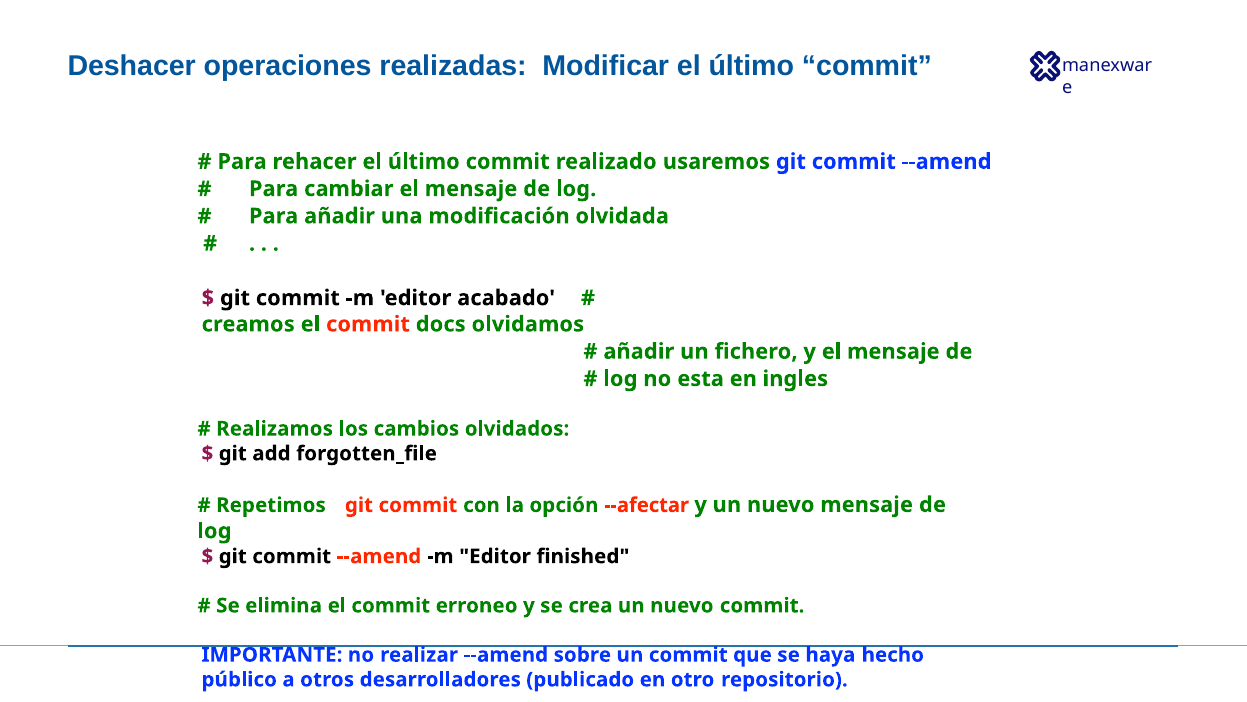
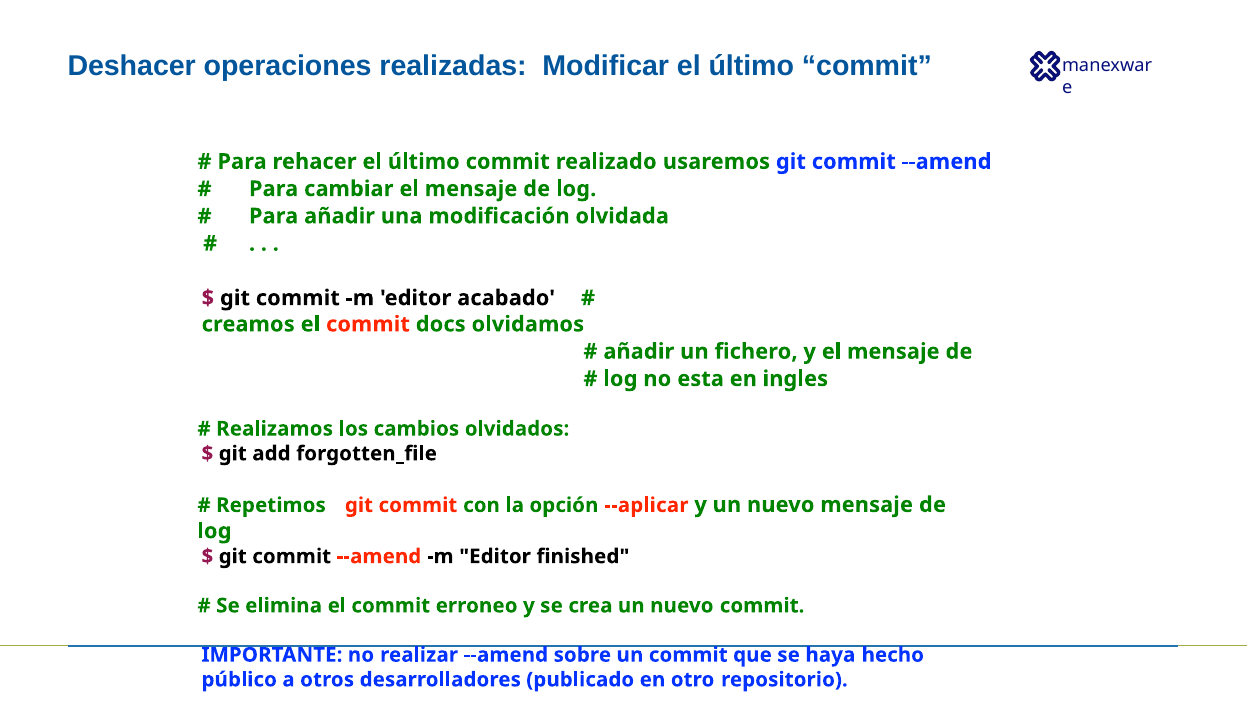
--afectar: --afectar -> --aplicar
